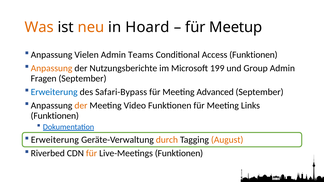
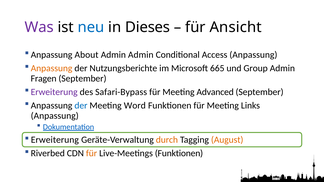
Was colour: orange -> purple
neu colour: orange -> blue
Hoard: Hoard -> Dieses
Meetup: Meetup -> Ansicht
Vielen: Vielen -> About
Admin Teams: Teams -> Admin
Access Funktionen: Funktionen -> Anpassung
199: 199 -> 665
Erweiterung at (54, 92) colour: blue -> purple
der at (81, 106) colour: orange -> blue
Video: Video -> Word
Funktionen at (55, 116): Funktionen -> Anpassung
